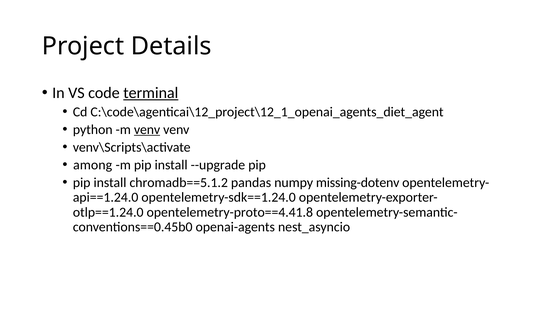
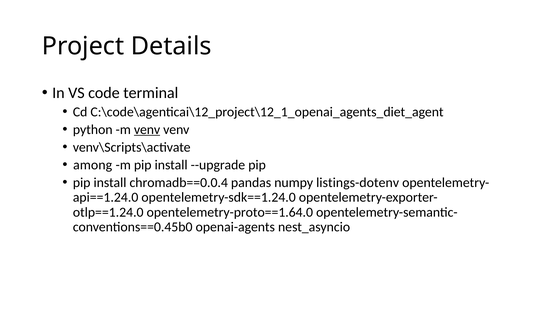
terminal underline: present -> none
chromadb==5.1.2: chromadb==5.1.2 -> chromadb==0.0.4
missing-dotenv: missing-dotenv -> listings-dotenv
opentelemetry-proto==4.41.8: opentelemetry-proto==4.41.8 -> opentelemetry-proto==1.64.0
